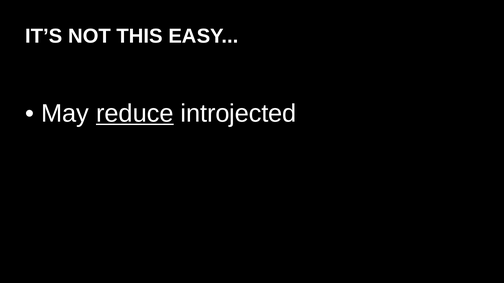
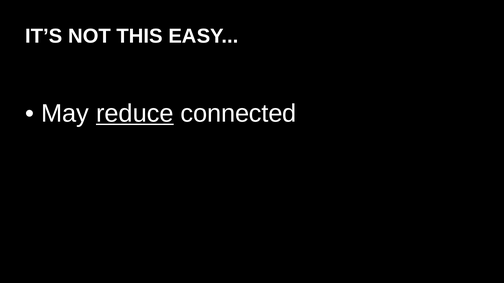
introjected: introjected -> connected
